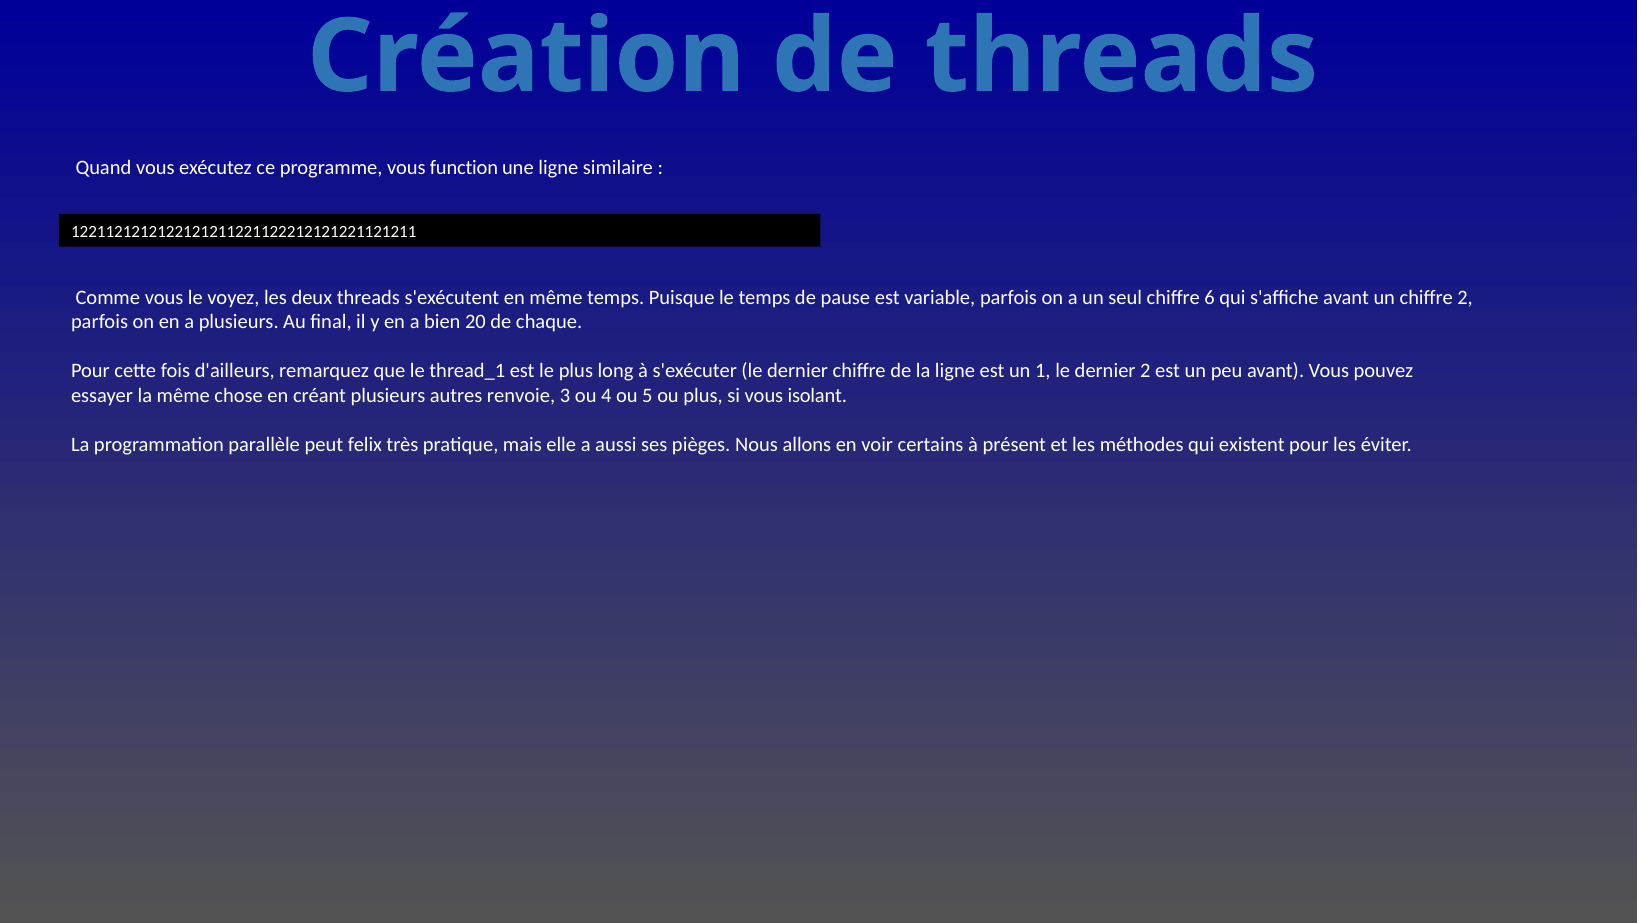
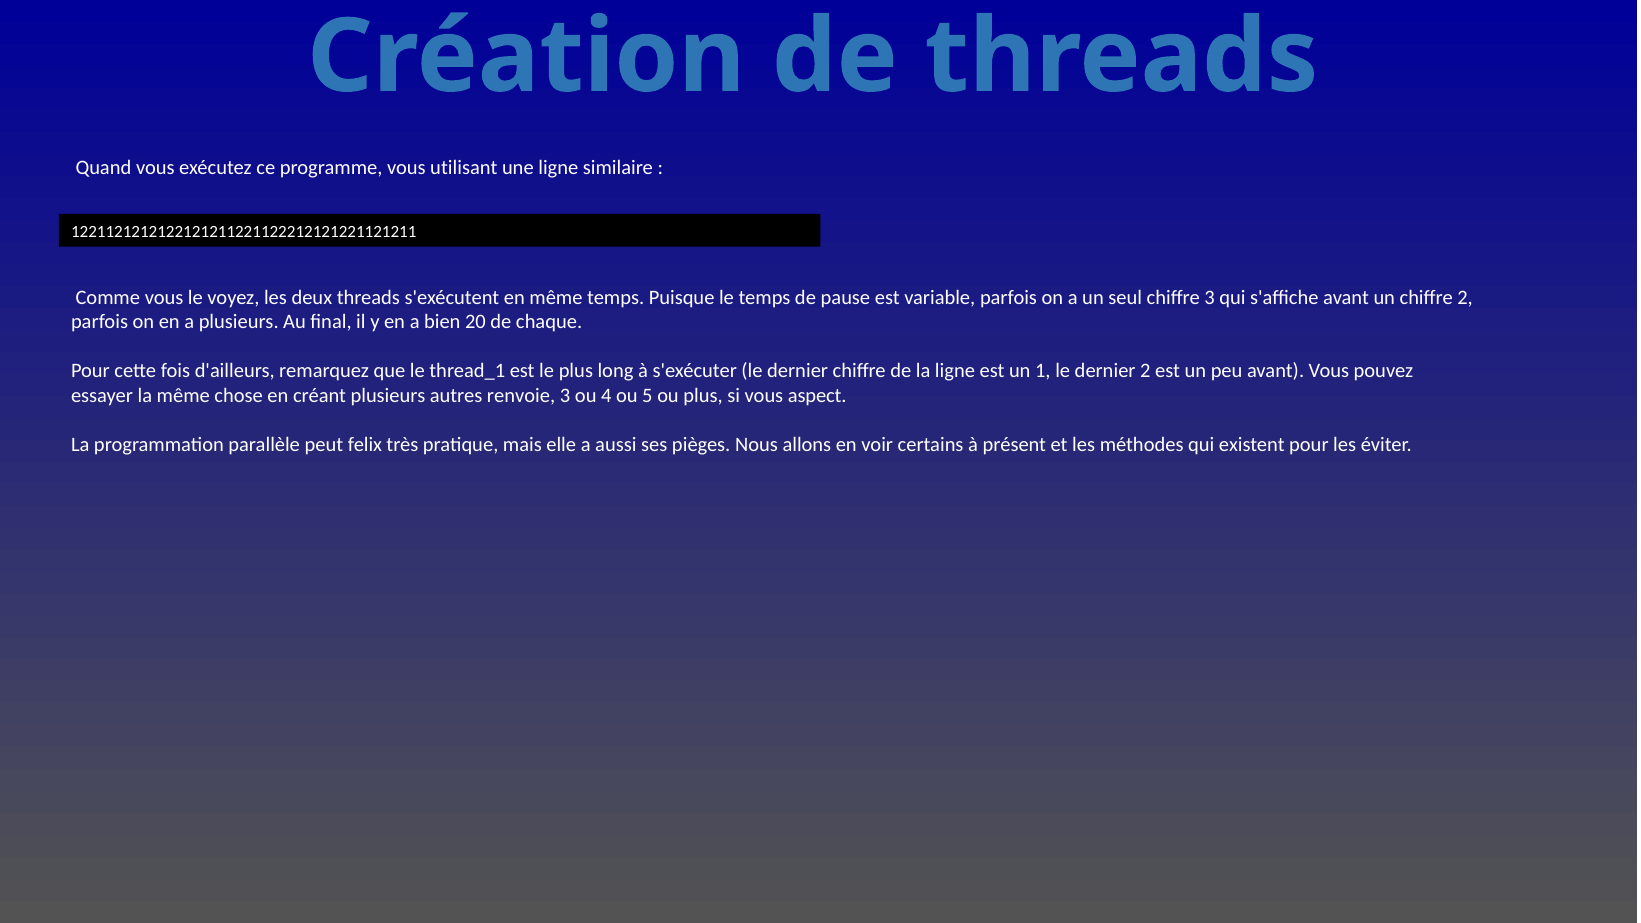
function: function -> utilisant
chiffre 6: 6 -> 3
isolant: isolant -> aspect
